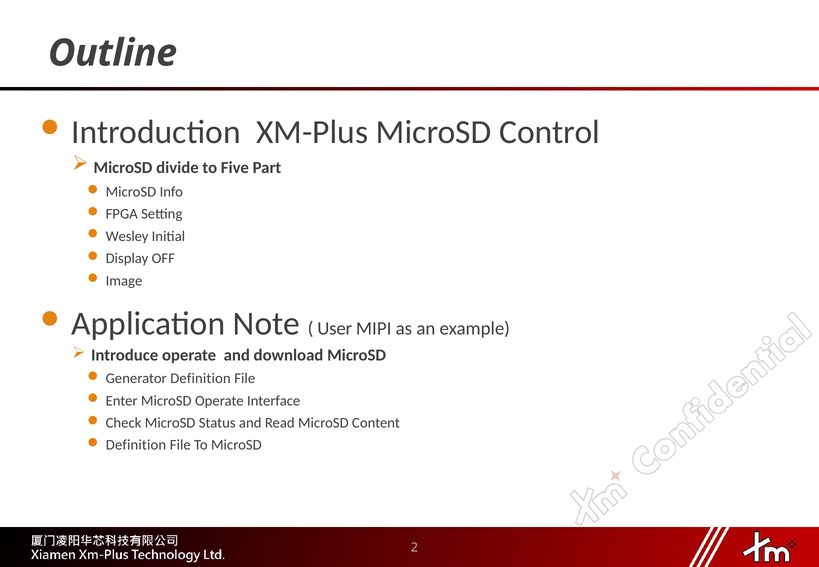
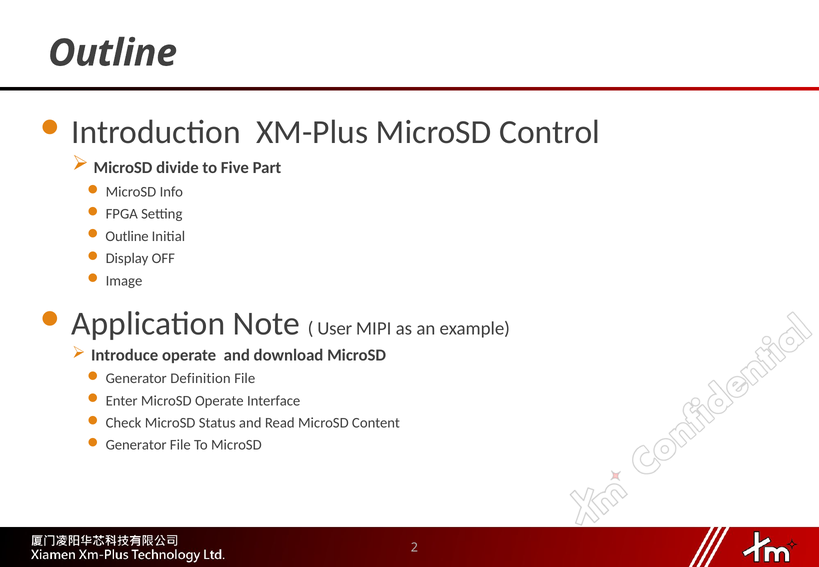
Wesley at (127, 236): Wesley -> Outline
Definition at (136, 445): Definition -> Generator
